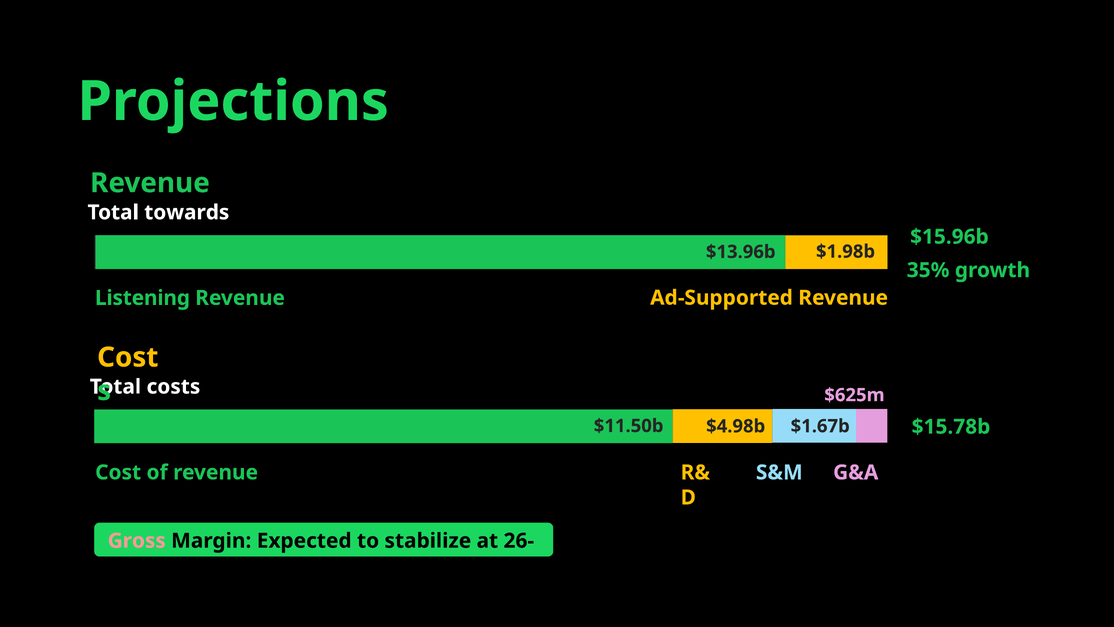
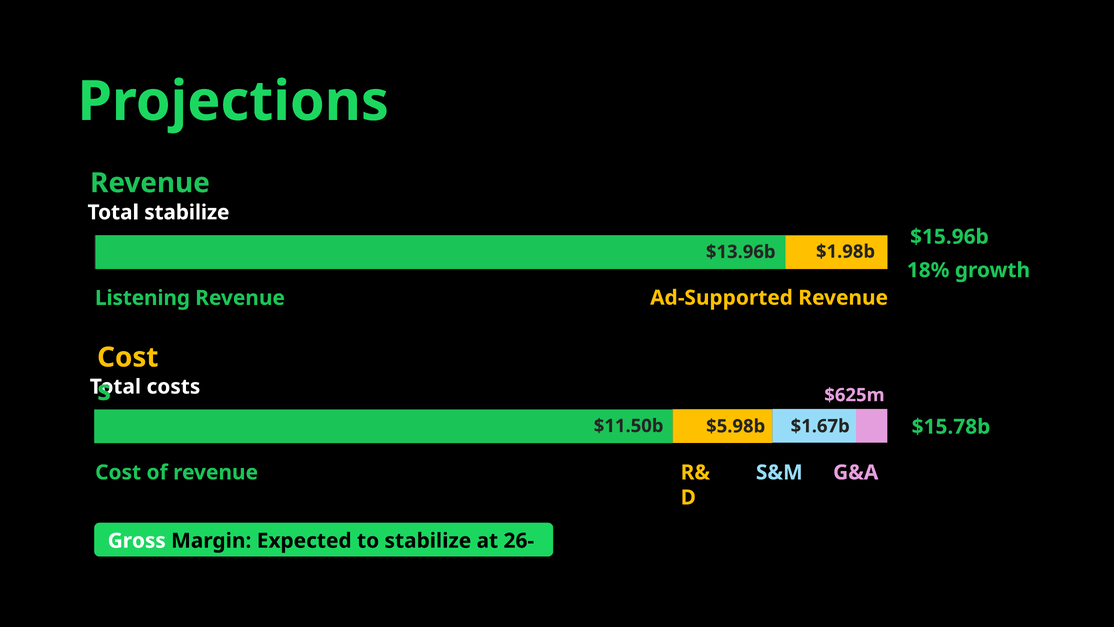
Total towards: towards -> stabilize
35%: 35% -> 18%
$4.98b: $4.98b -> $5.98b
Gross colour: pink -> white
